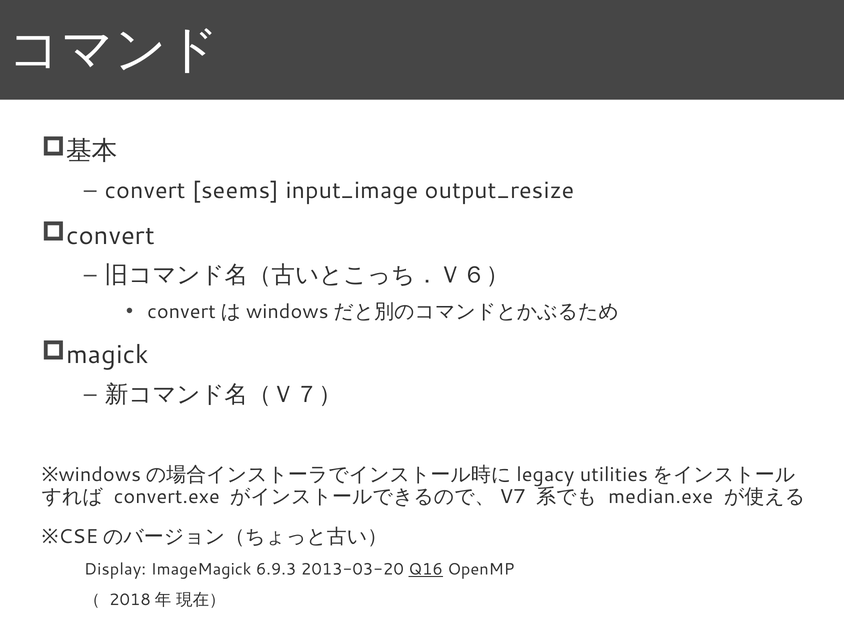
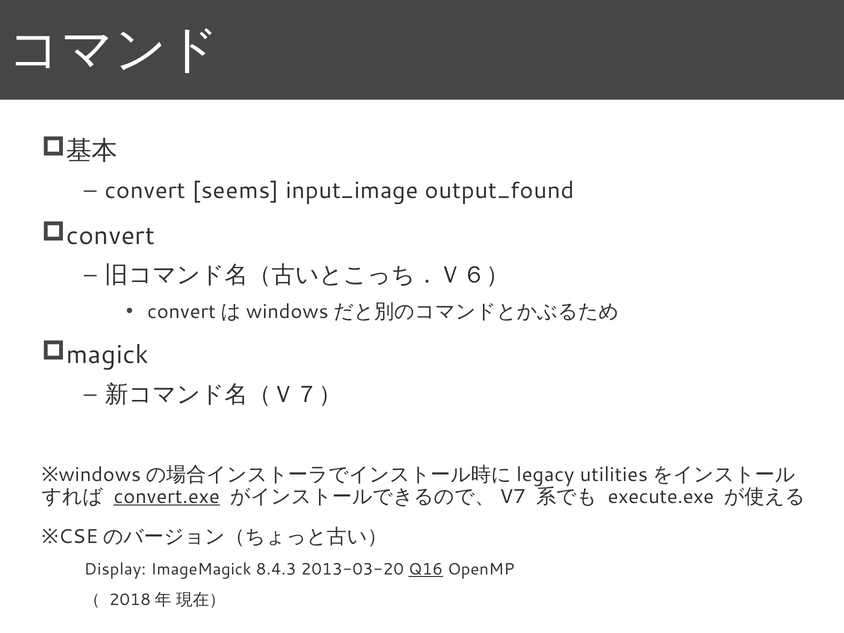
output_resize: output_resize -> output_found
convert.exe underline: none -> present
median.exe: median.exe -> execute.exe
6.9.3: 6.9.3 -> 8.4.3
